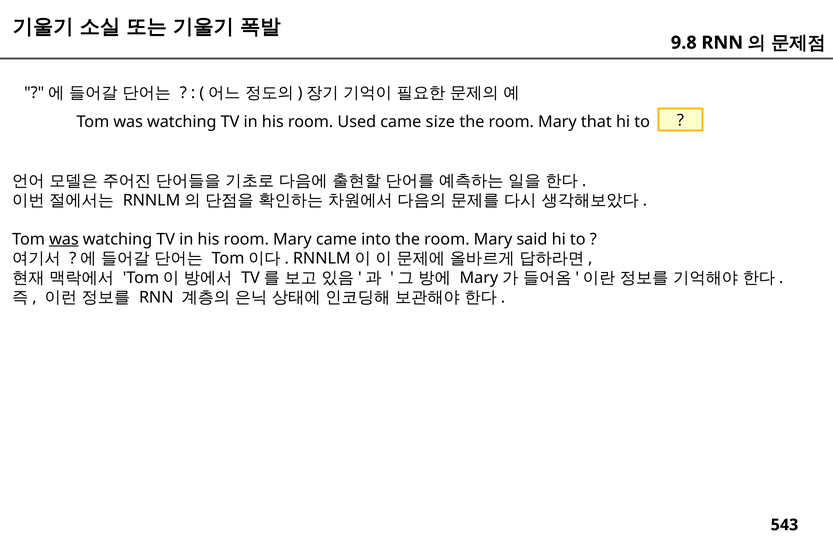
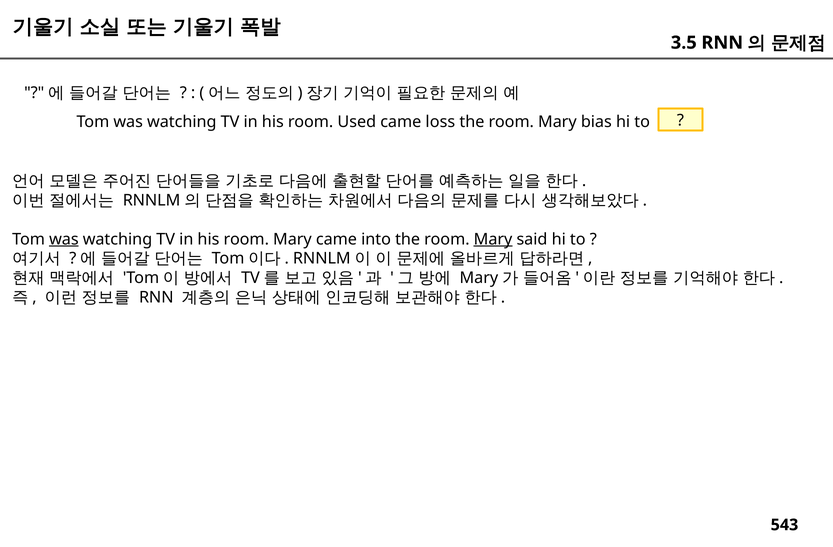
9.8: 9.8 -> 3.5
size: size -> loss
that: that -> bias
Mary at (493, 239) underline: none -> present
